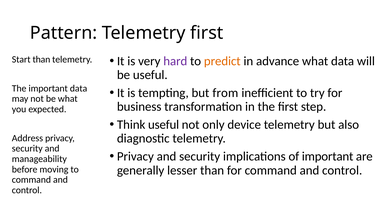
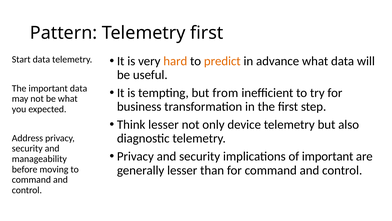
hard colour: purple -> orange
Start than: than -> data
Think useful: useful -> lesser
